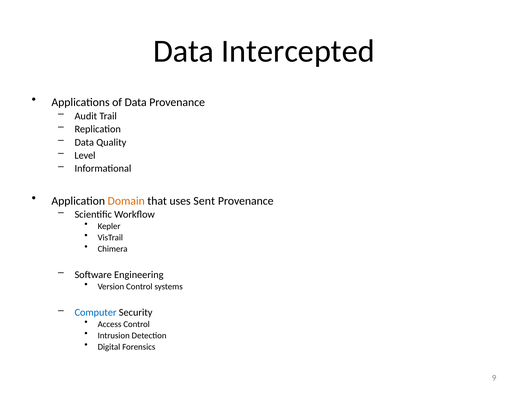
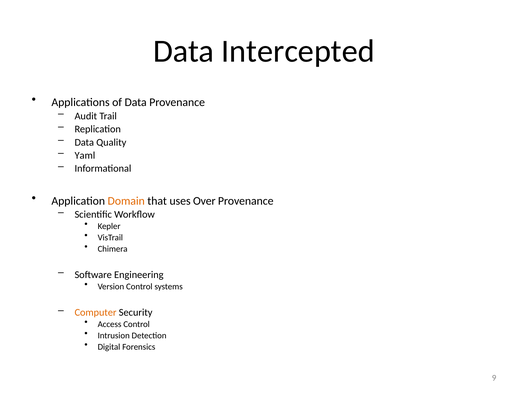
Level: Level -> Yaml
Sent: Sent -> Over
Computer colour: blue -> orange
